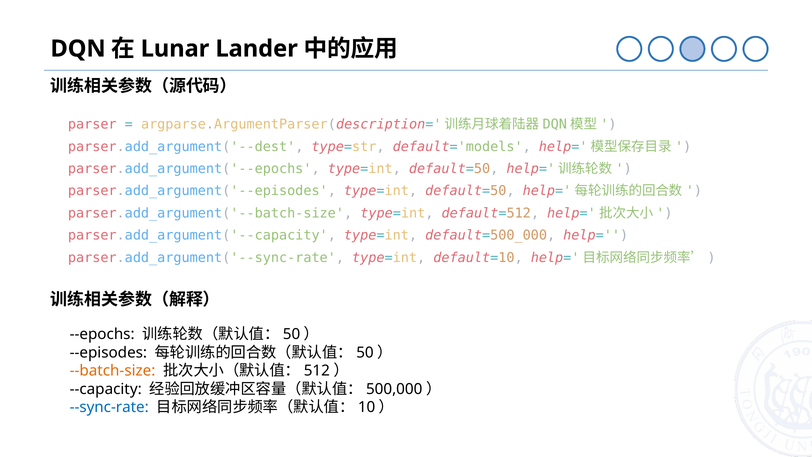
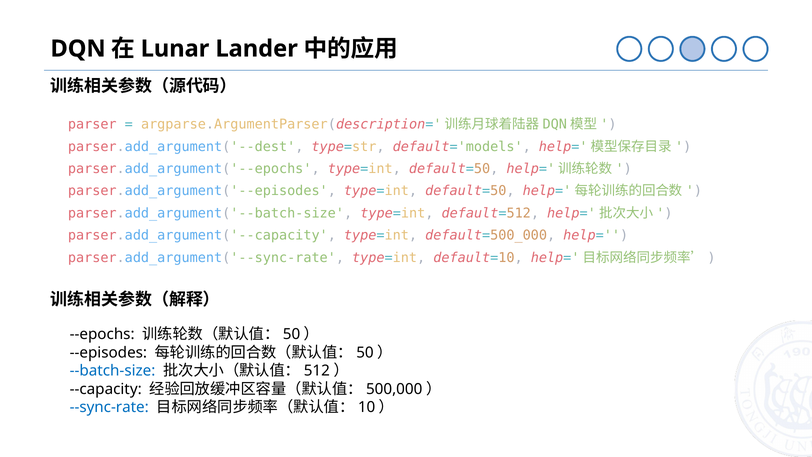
--batch-size colour: orange -> blue
